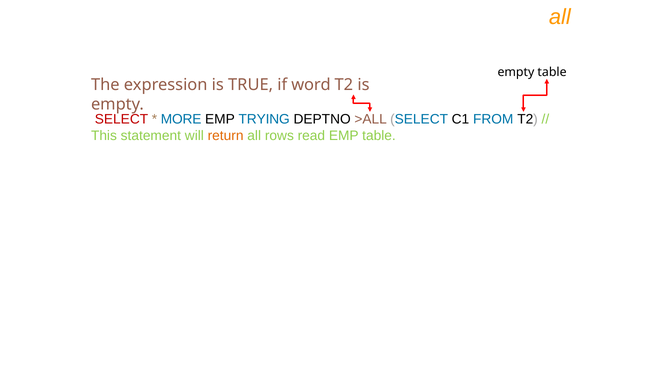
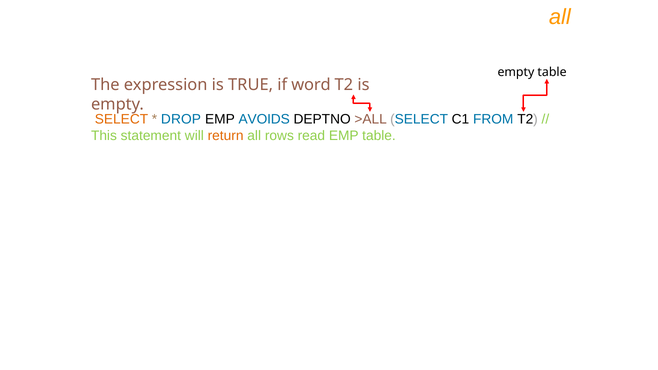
SELECT at (121, 119) colour: red -> orange
MORE: MORE -> DROP
TRYING: TRYING -> AVOIDS
